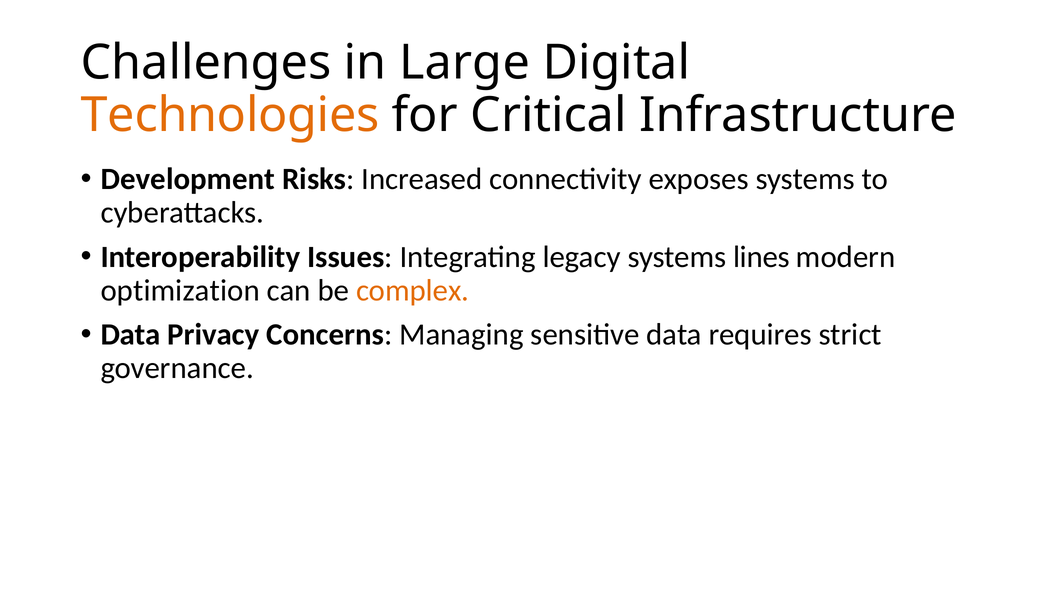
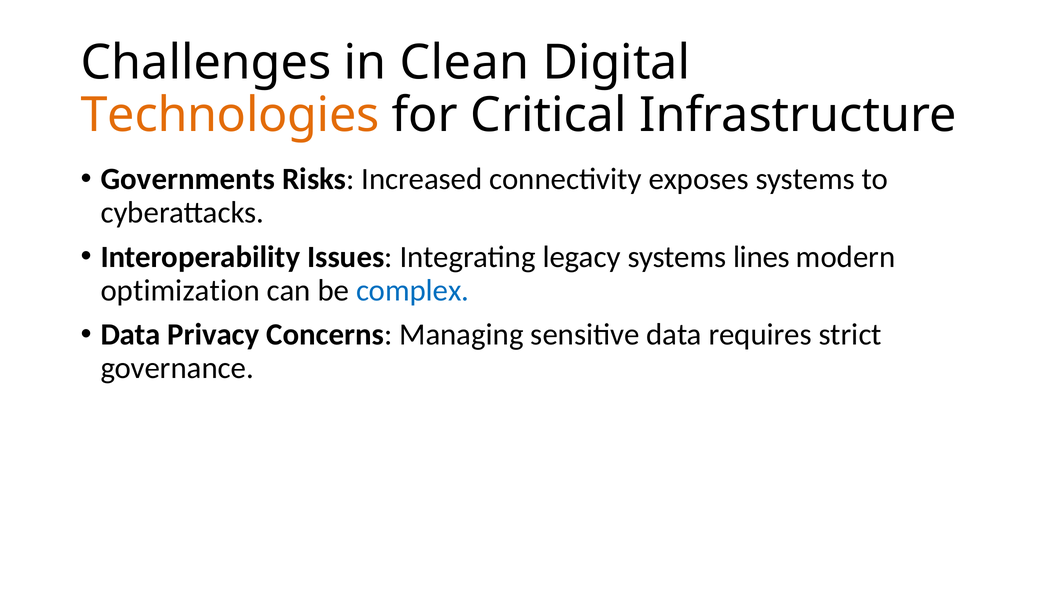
Large: Large -> Clean
Development: Development -> Governments
complex colour: orange -> blue
